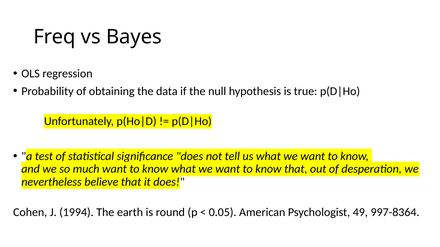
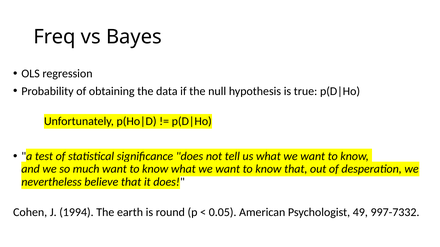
997-8364: 997-8364 -> 997-7332
